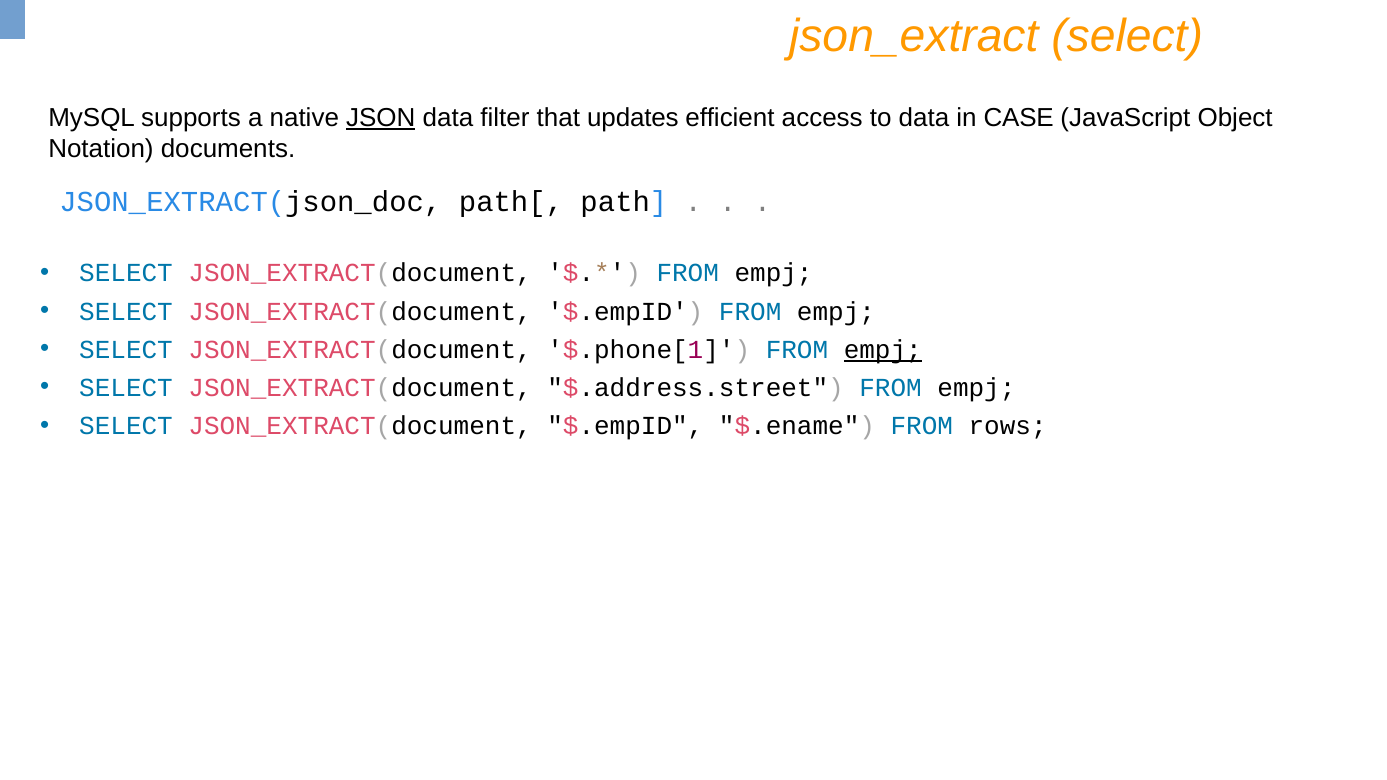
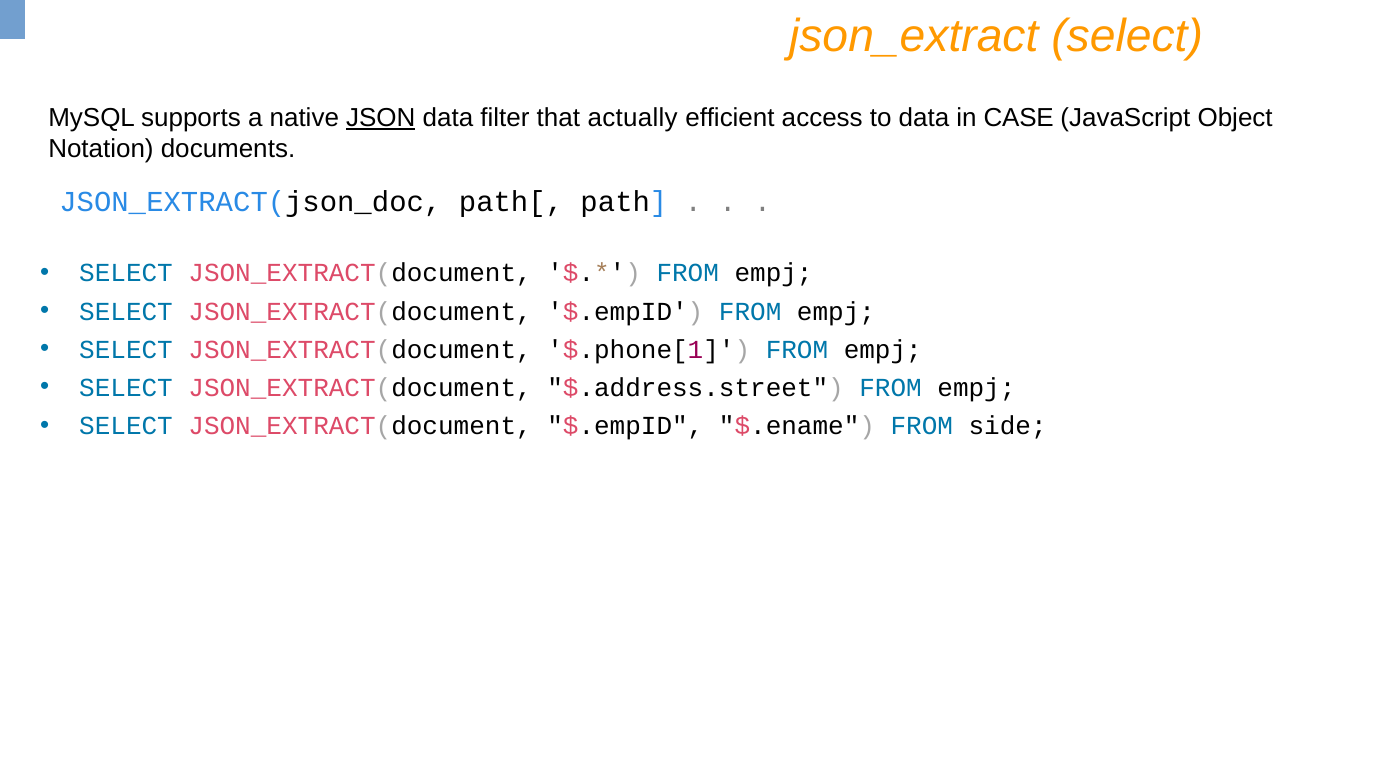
updates: updates -> actually
empj at (883, 350) underline: present -> none
rows: rows -> side
